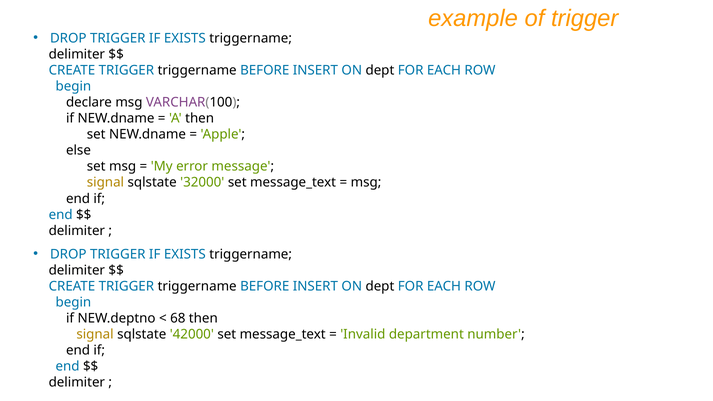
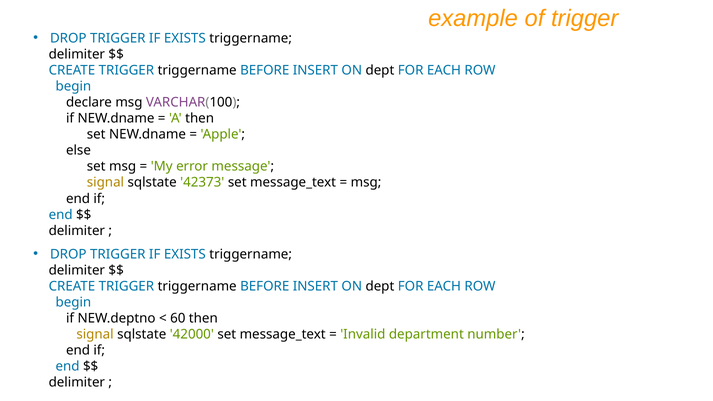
32000: 32000 -> 42373
68: 68 -> 60
